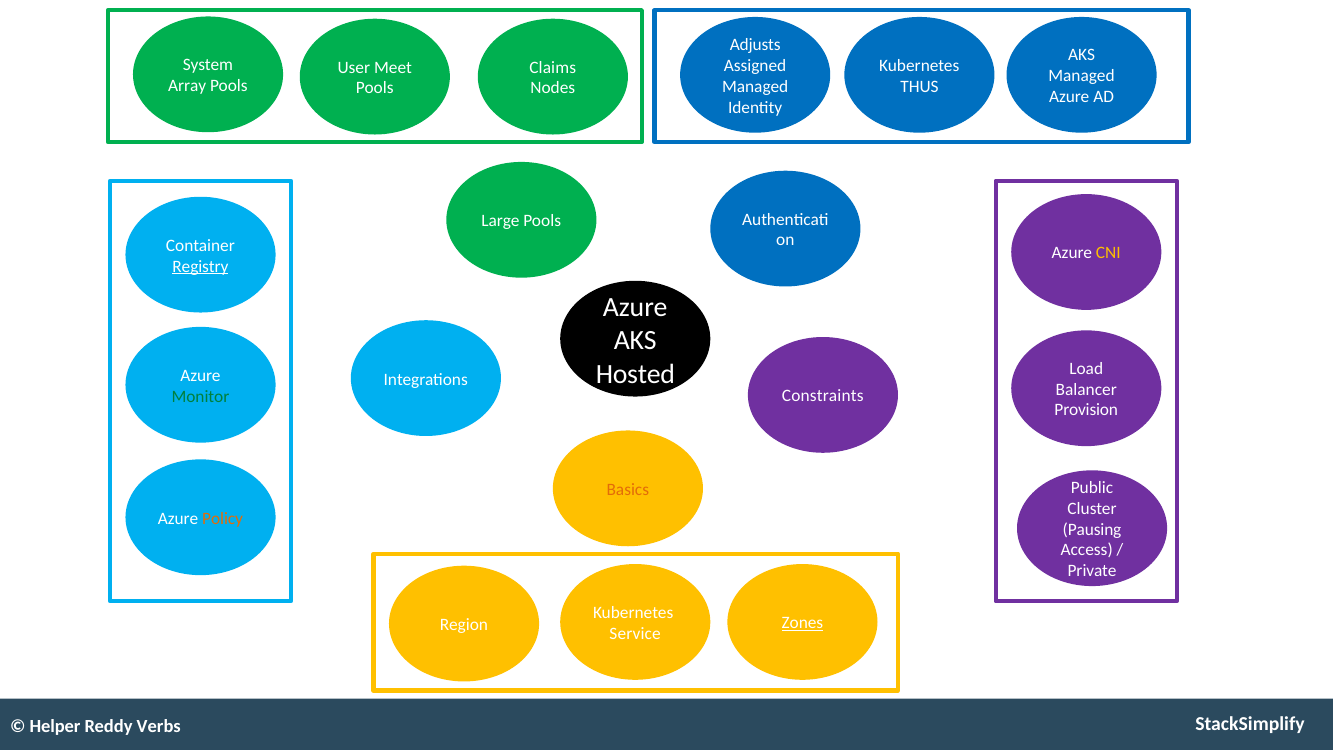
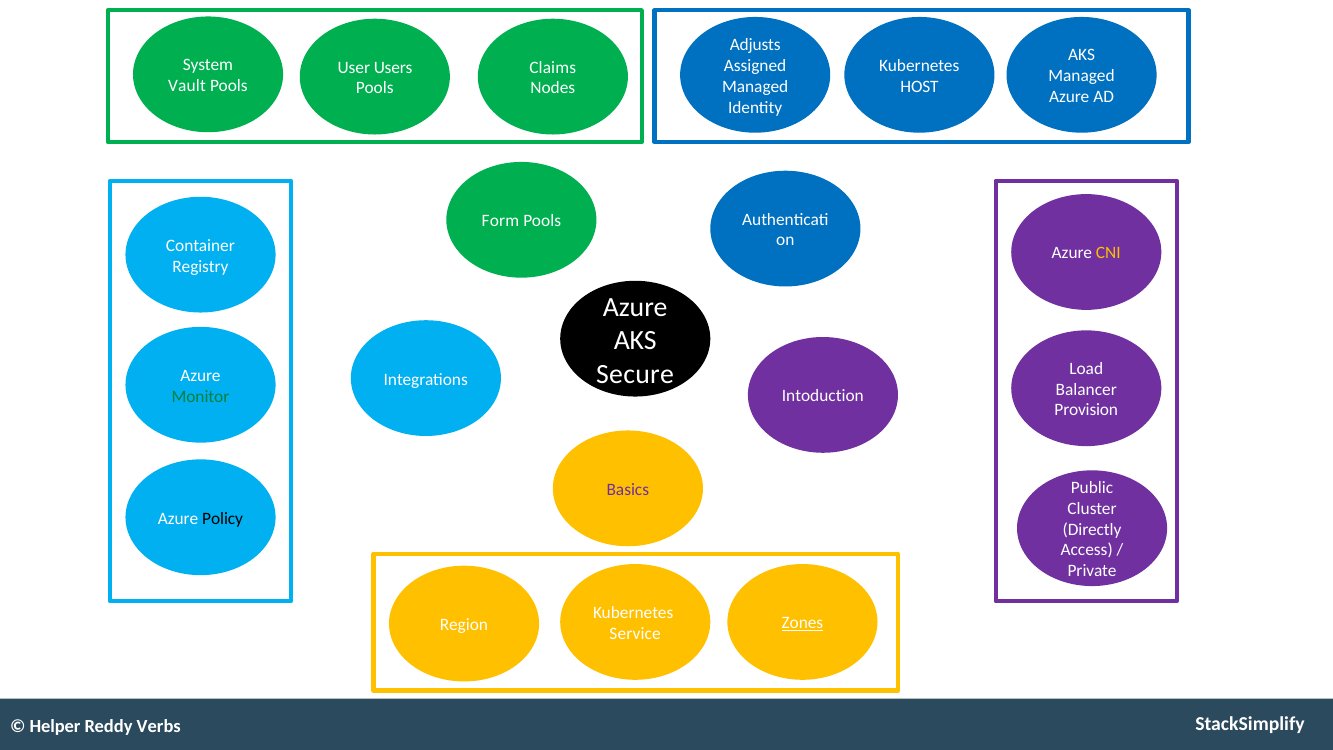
Meet: Meet -> Users
Array: Array -> Vault
THUS: THUS -> HOST
Large: Large -> Form
Registry underline: present -> none
Hosted: Hosted -> Secure
Constraints: Constraints -> Intoduction
Basics colour: orange -> purple
Policy colour: orange -> black
Pausing: Pausing -> Directly
